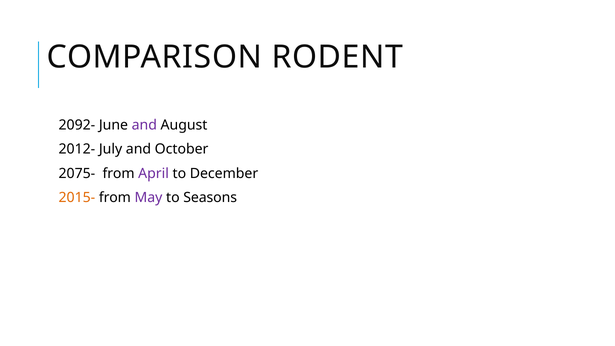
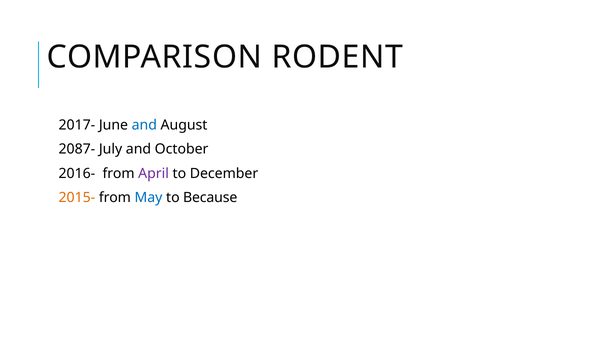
2092-: 2092- -> 2017-
and at (144, 125) colour: purple -> blue
2012-: 2012- -> 2087-
2075-: 2075- -> 2016-
May colour: purple -> blue
Seasons: Seasons -> Because
